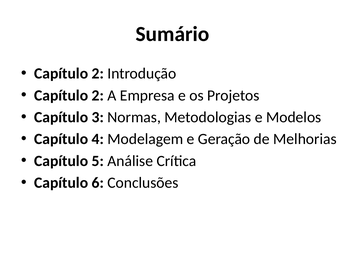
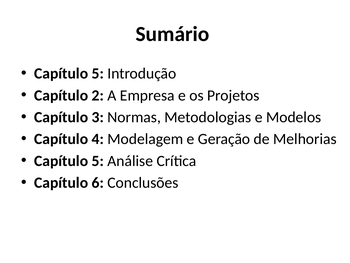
2 at (98, 73): 2 -> 5
